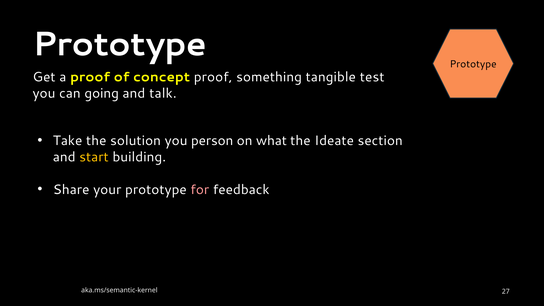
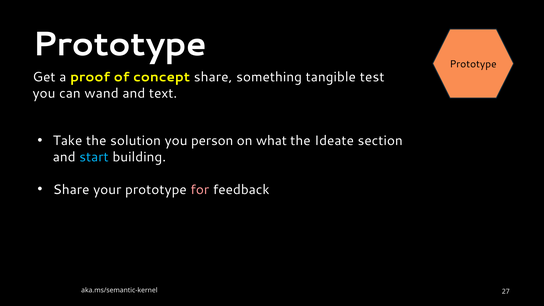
concept proof: proof -> share
going: going -> wand
talk: talk -> text
start colour: yellow -> light blue
